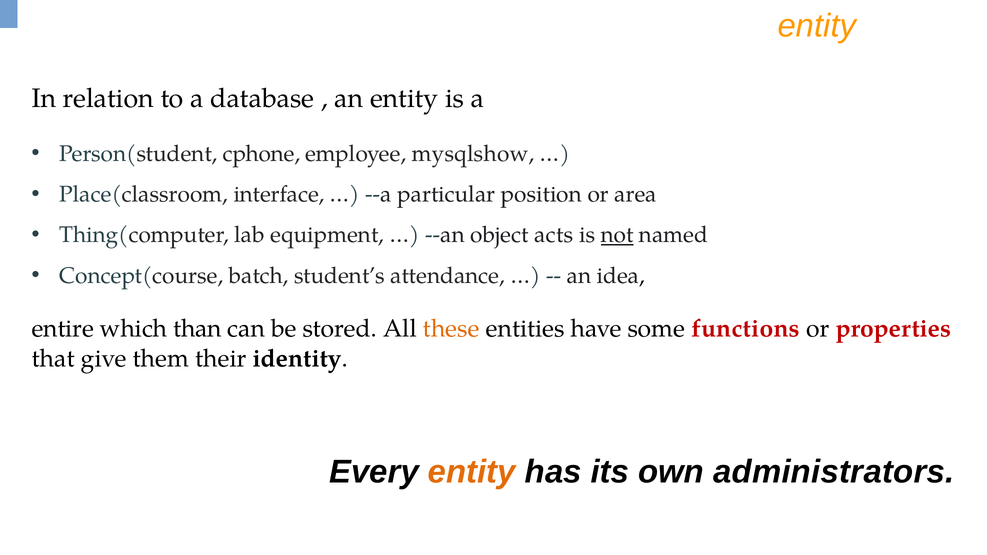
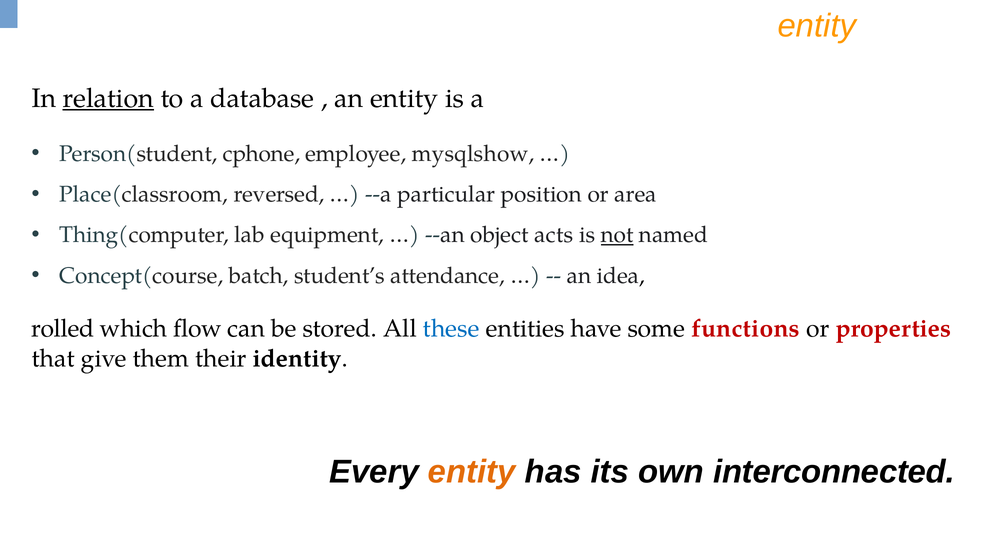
relation underline: none -> present
interface: interface -> reversed
entire: entire -> rolled
than: than -> flow
these colour: orange -> blue
administrators: administrators -> interconnected
